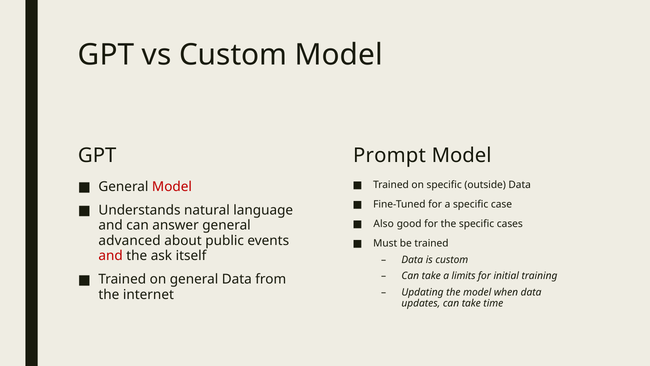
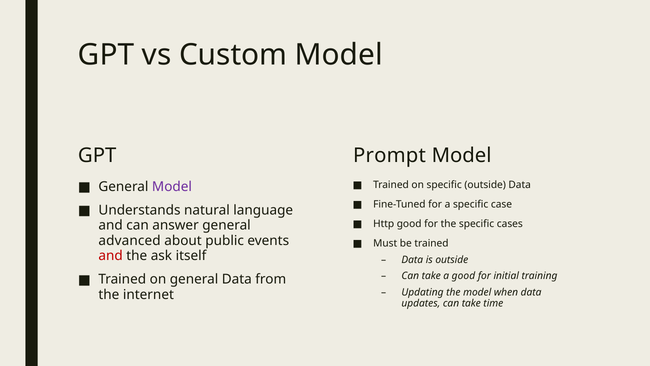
Model at (172, 186) colour: red -> purple
Also: Also -> Http
is custom: custom -> outside
a limits: limits -> good
